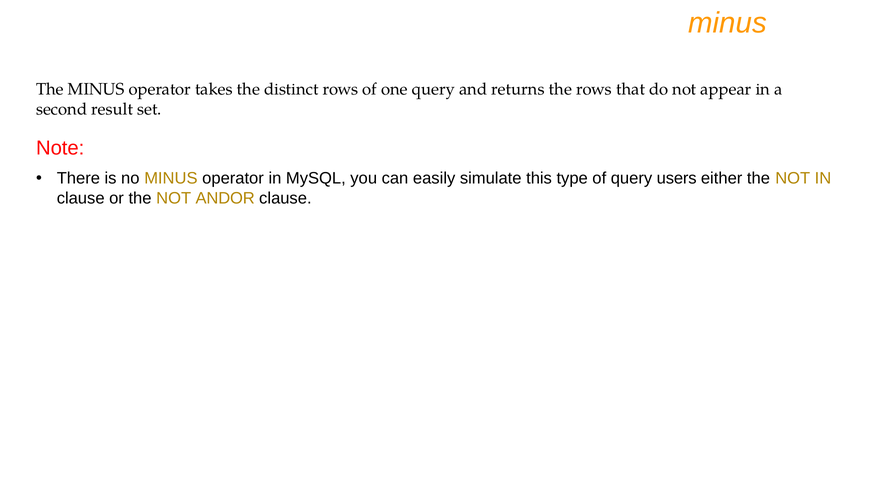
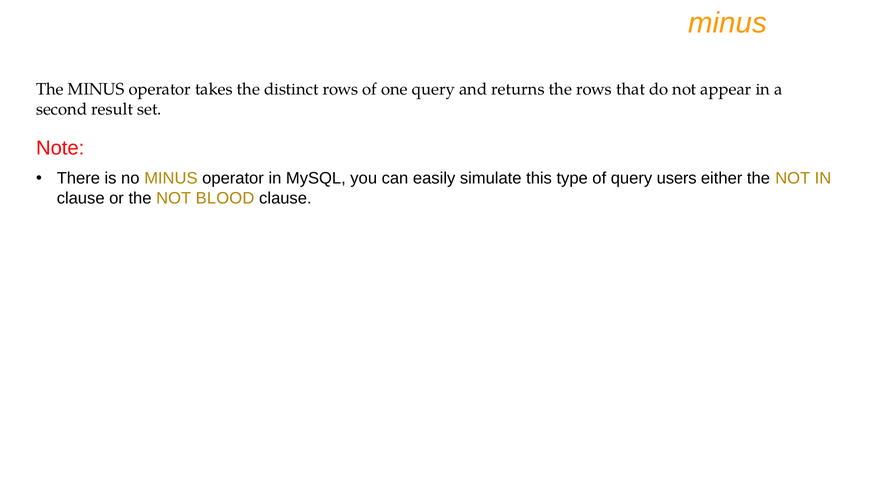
ANDOR: ANDOR -> BLOOD
